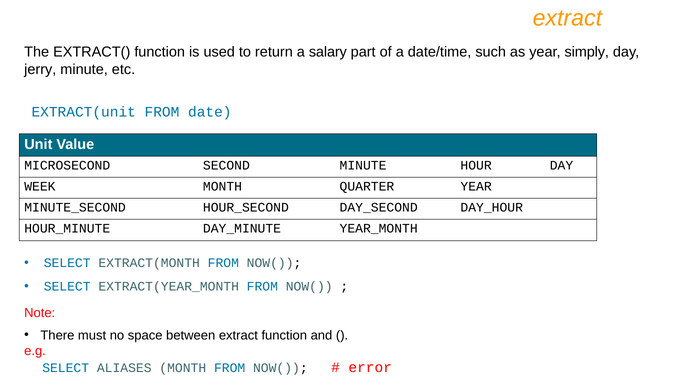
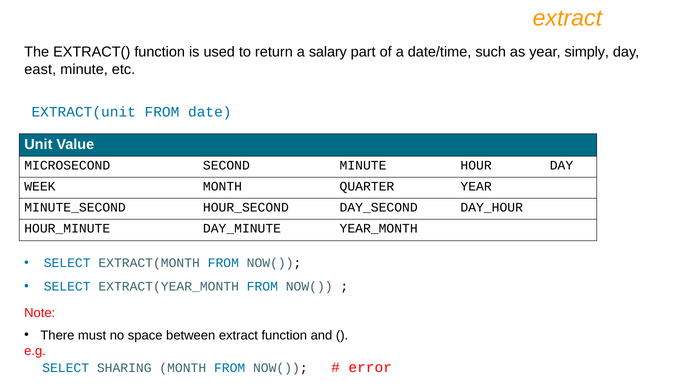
jerry: jerry -> east
ALIASES: ALIASES -> SHARING
